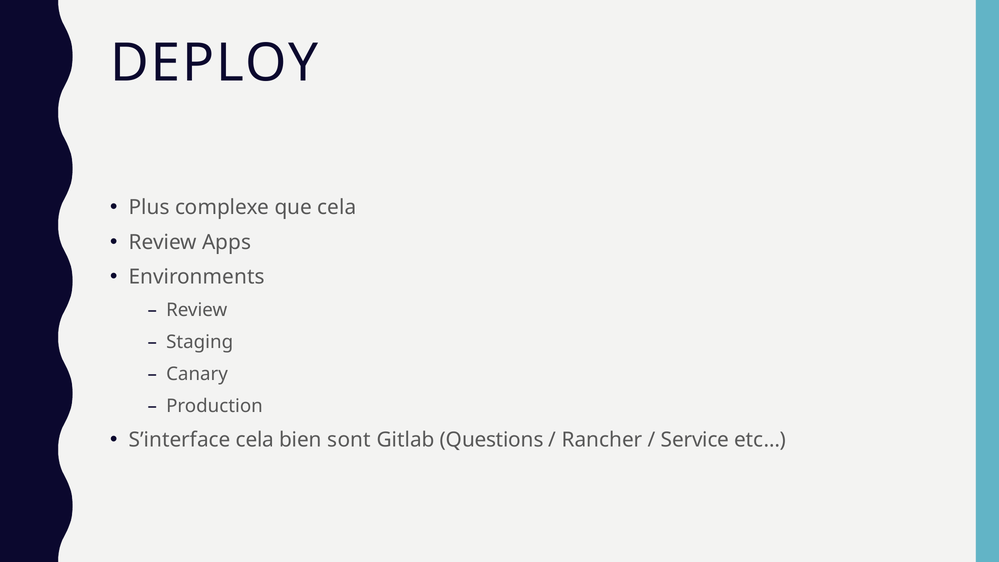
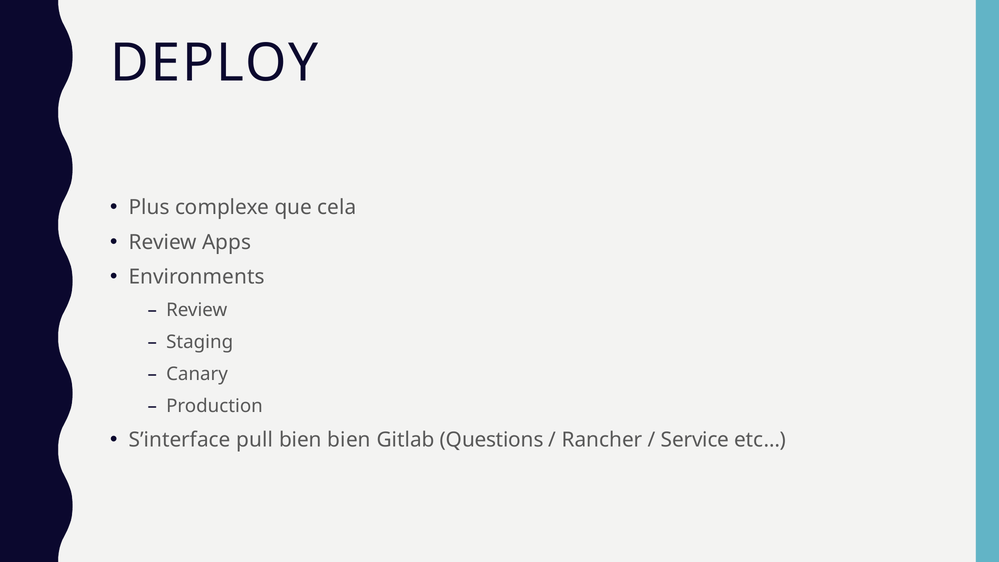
S’interface cela: cela -> pull
bien sont: sont -> bien
